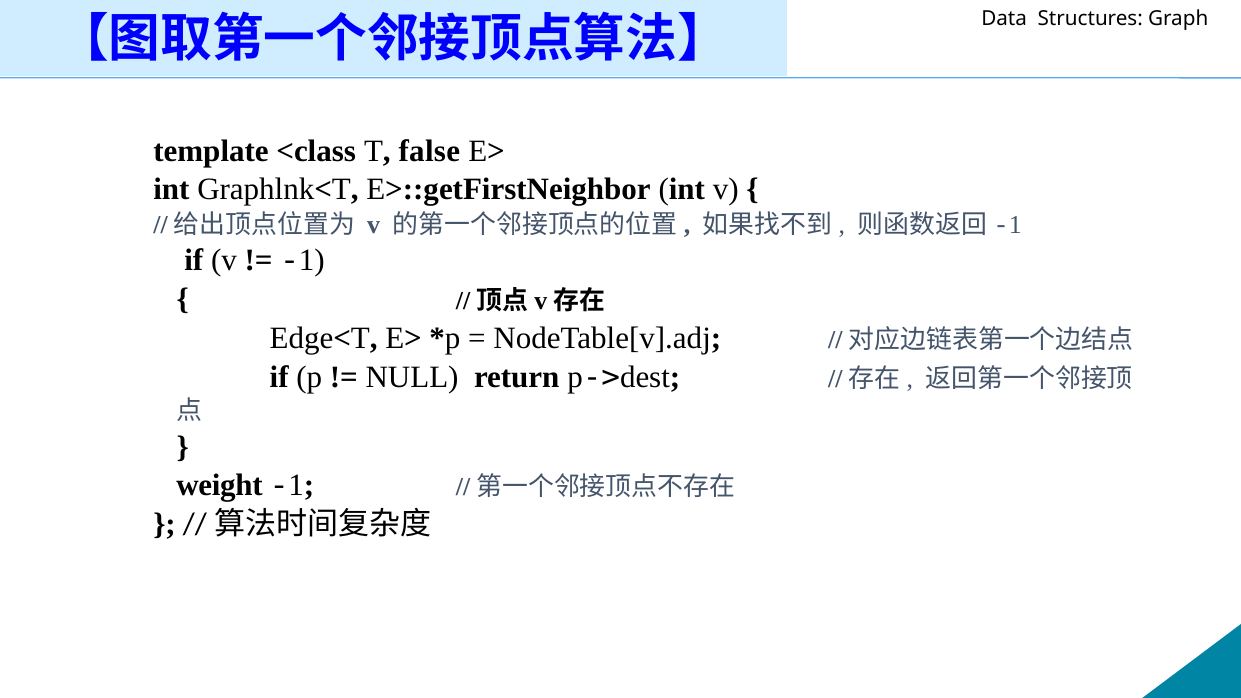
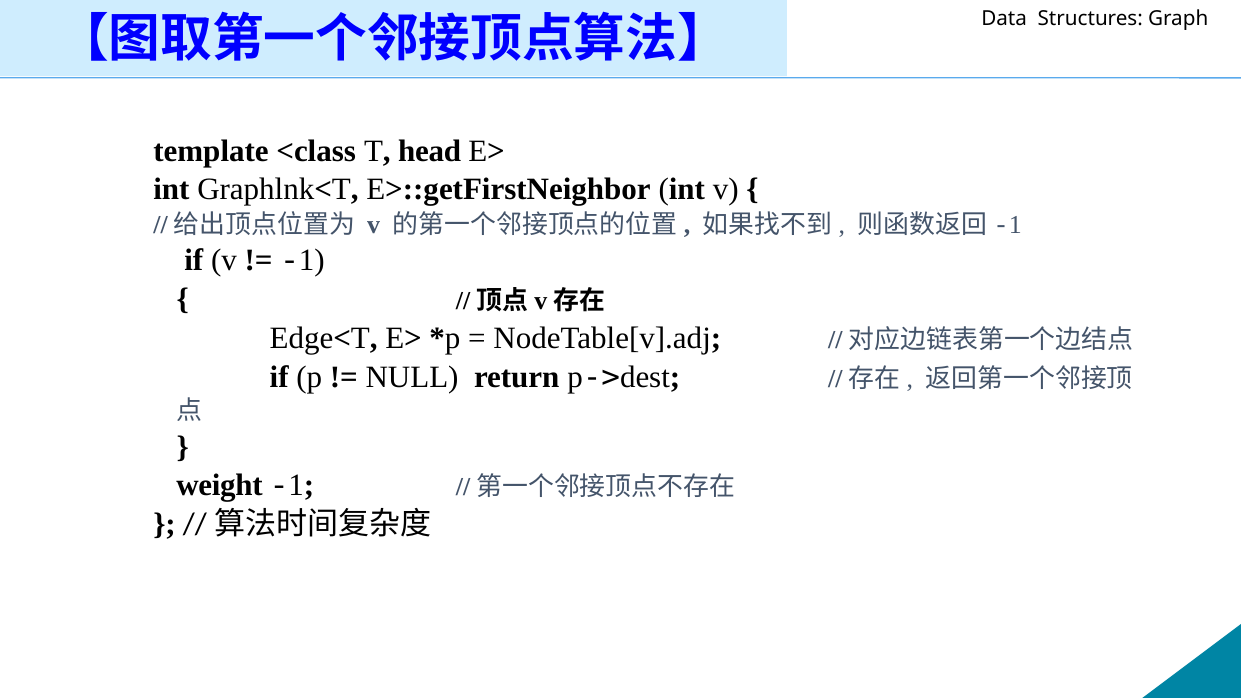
false: false -> head
